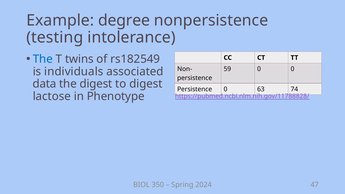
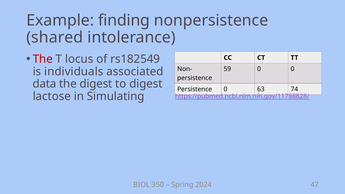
degree: degree -> finding
testing: testing -> shared
The at (43, 59) colour: blue -> red
twins: twins -> locus
Phenotype: Phenotype -> Simulating
